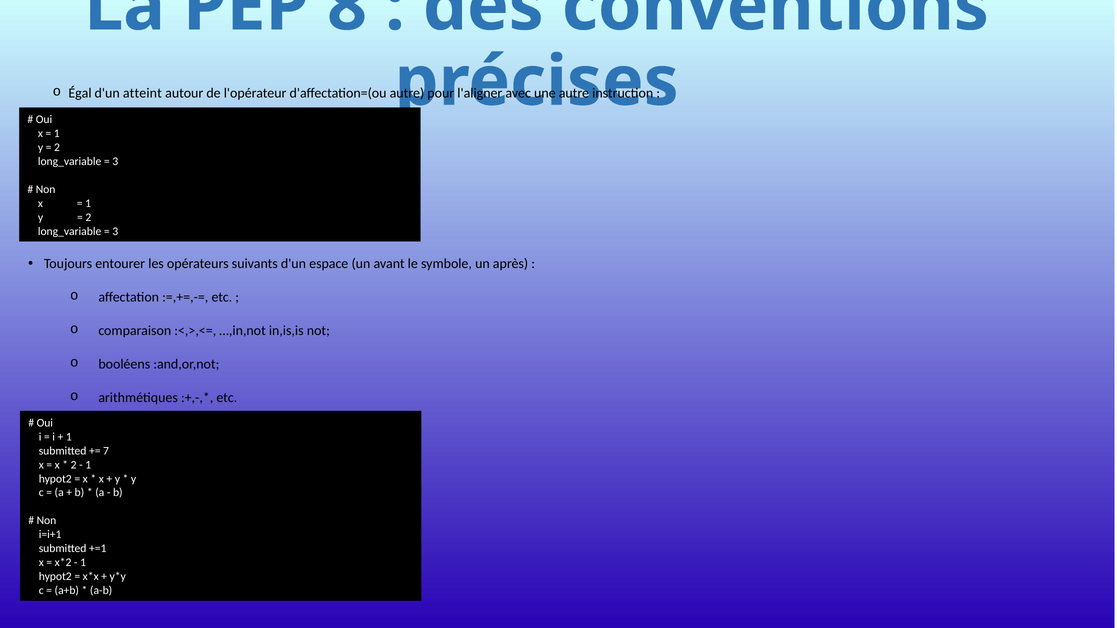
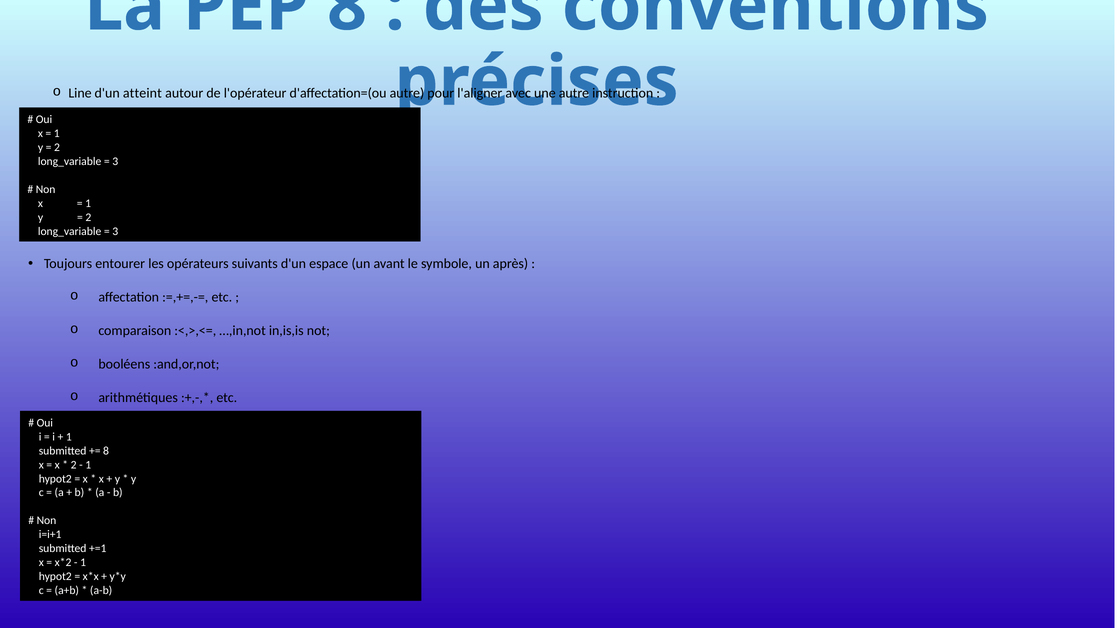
Égal: Égal -> Line
7 at (106, 451): 7 -> 8
